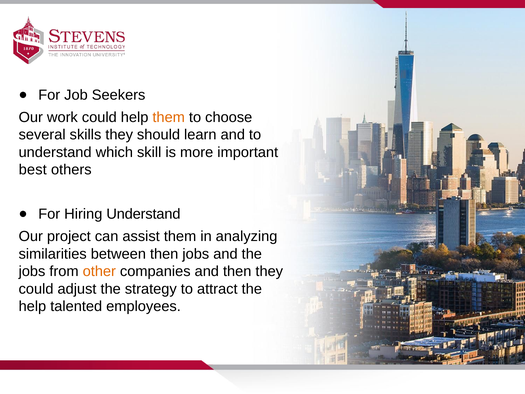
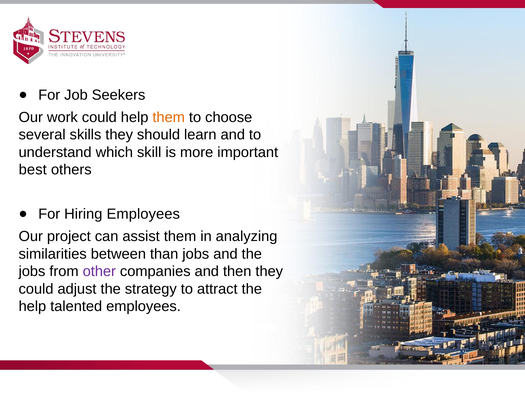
Hiring Understand: Understand -> Employees
between then: then -> than
other colour: orange -> purple
